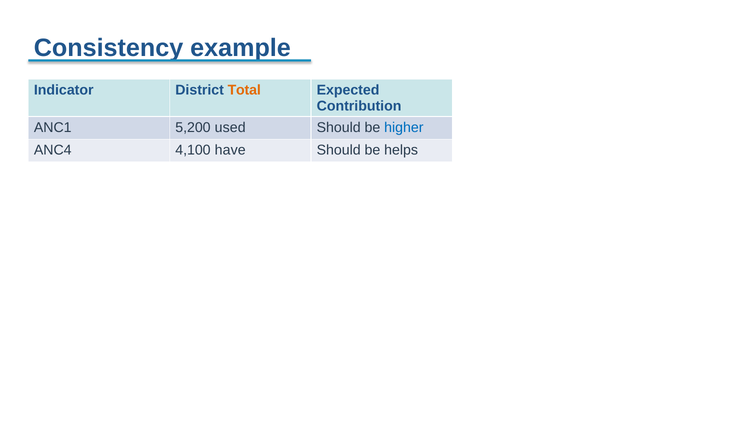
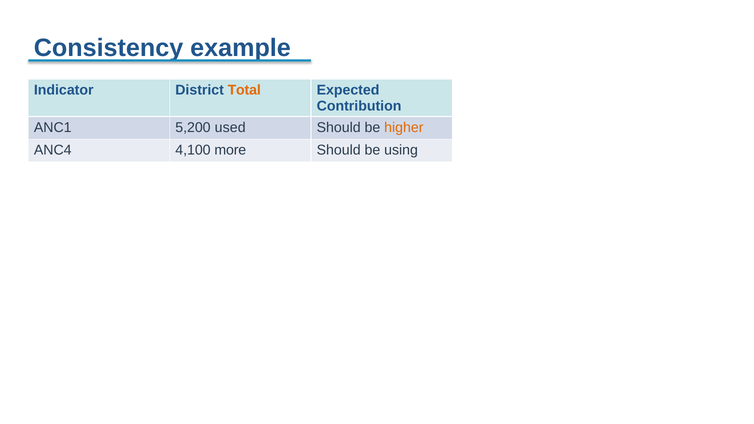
higher colour: blue -> orange
have: have -> more
helps: helps -> using
